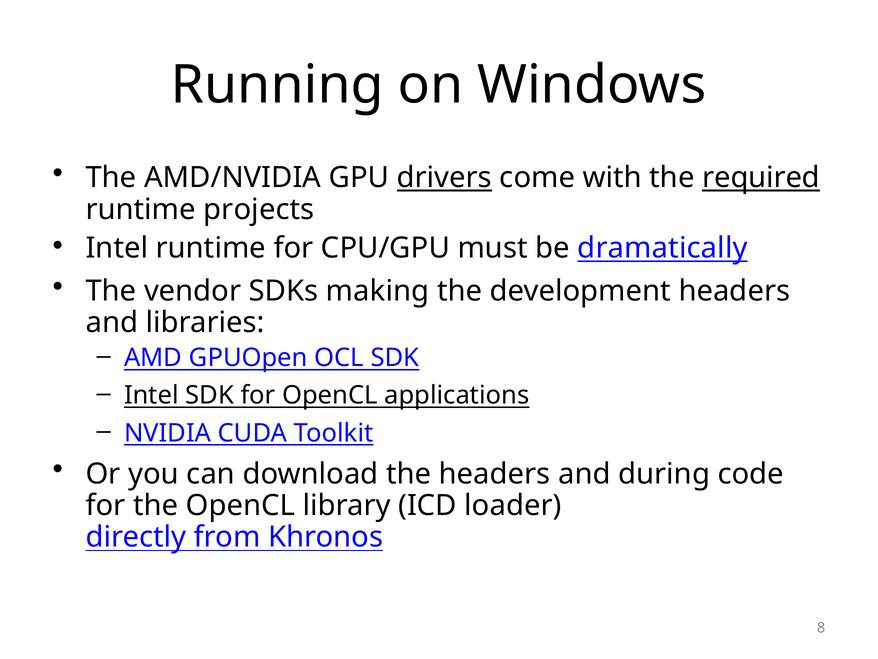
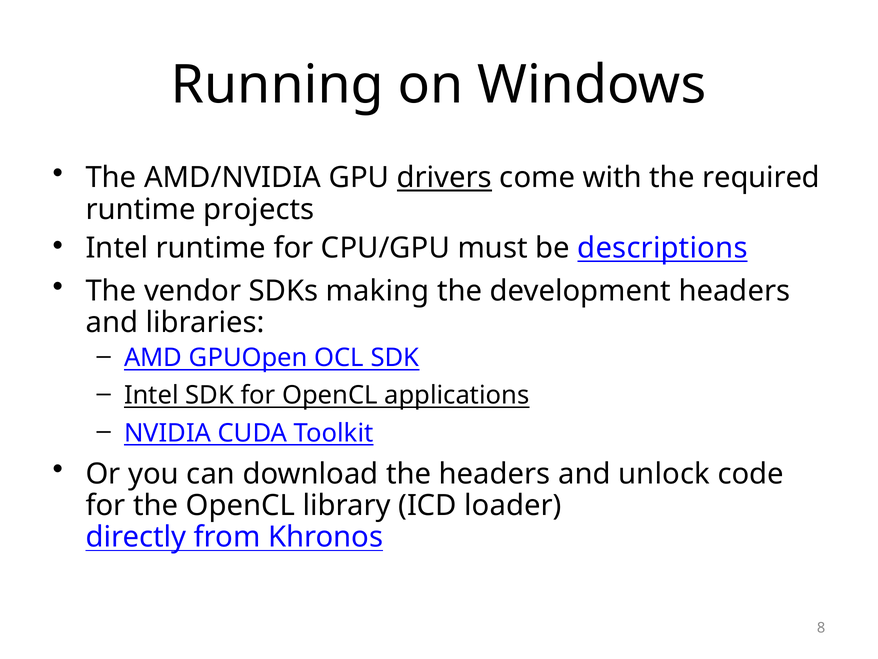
required underline: present -> none
dramatically: dramatically -> descriptions
during: during -> unlock
